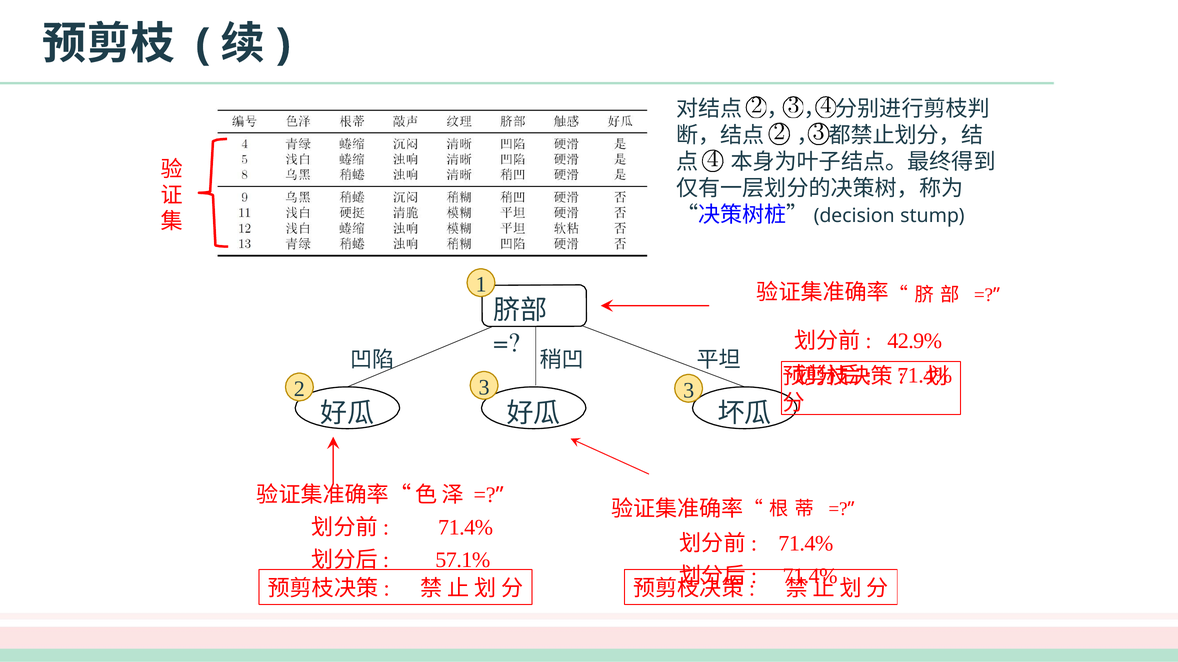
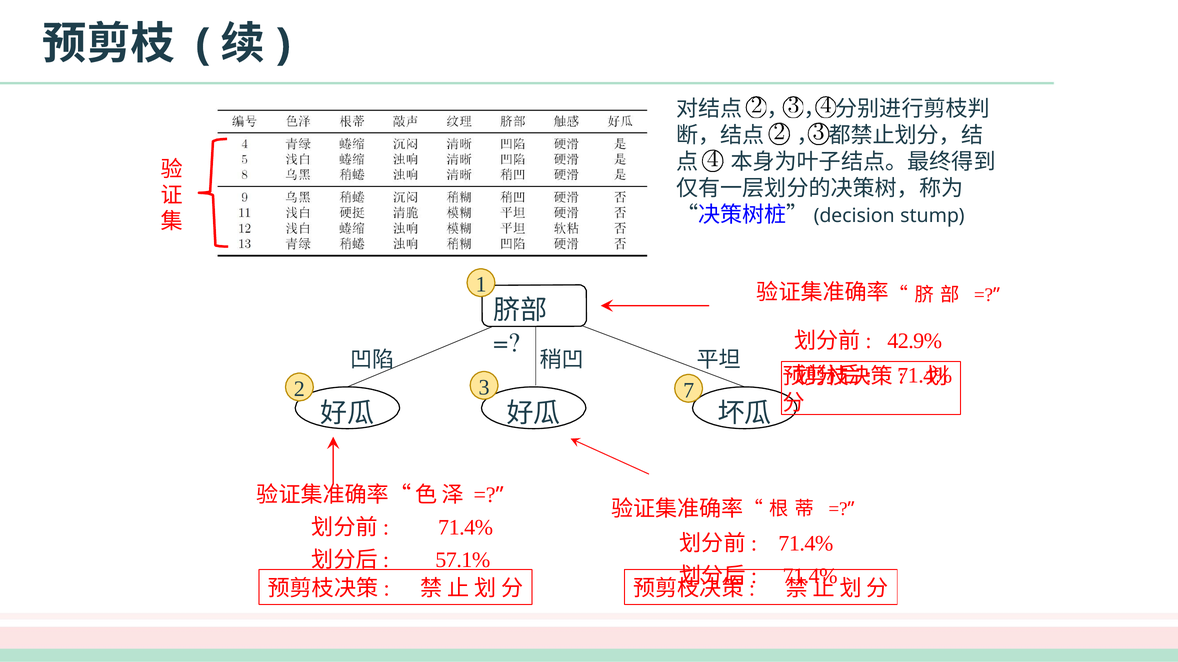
3 3: 3 -> 7
